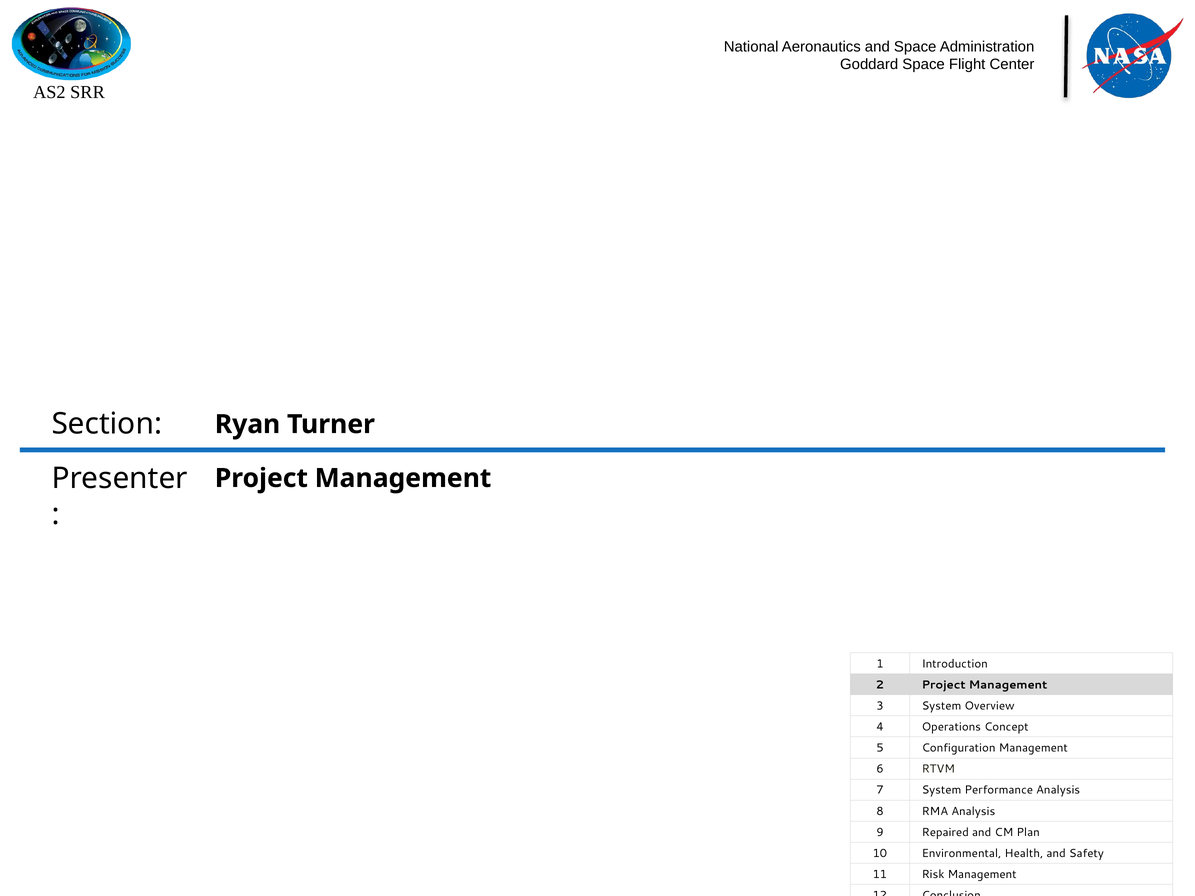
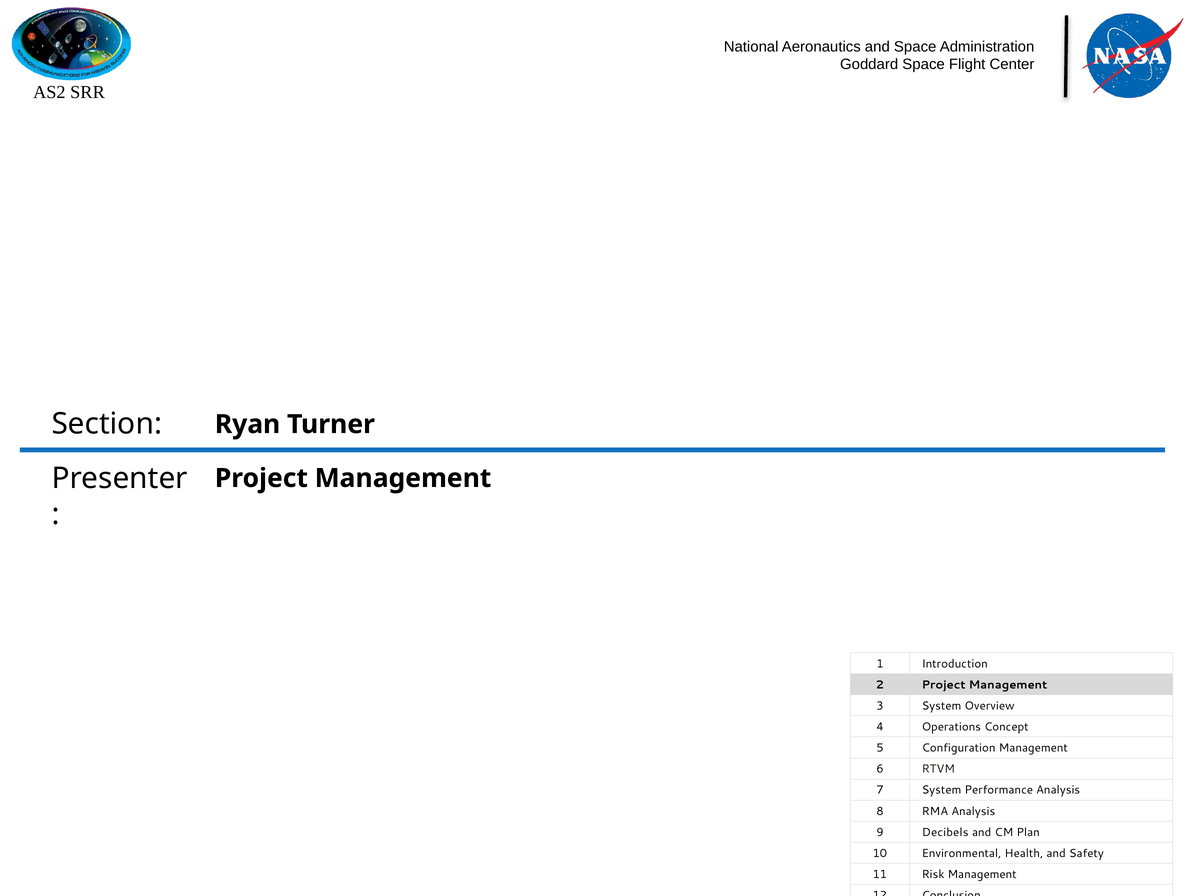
Repaired: Repaired -> Decibels
